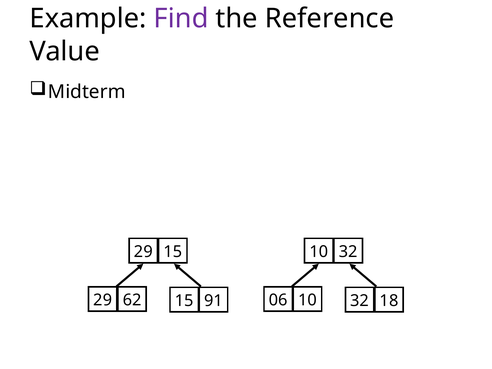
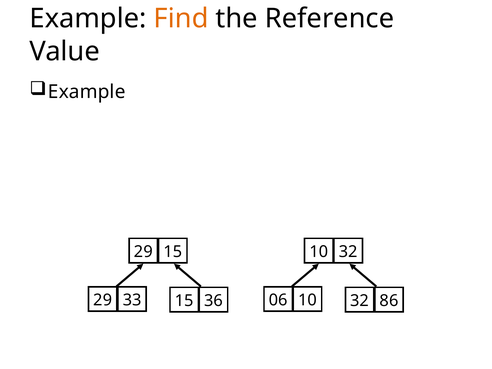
Find colour: purple -> orange
Midterm at (87, 92): Midterm -> Example
62: 62 -> 33
91: 91 -> 36
18: 18 -> 86
